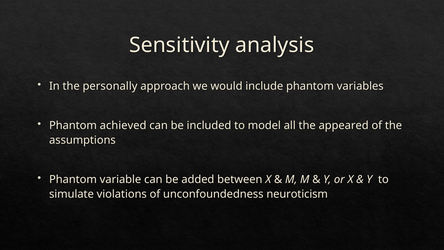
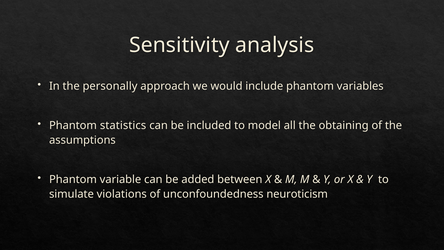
achieved: achieved -> statistics
appeared: appeared -> obtaining
